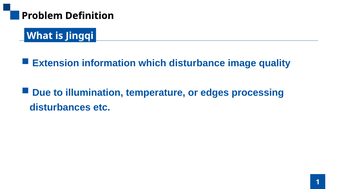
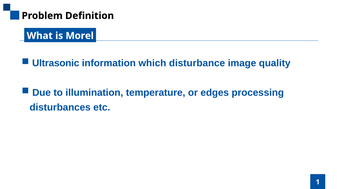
Jingqi: Jingqi -> Morel
Extension: Extension -> Ultrasonic
